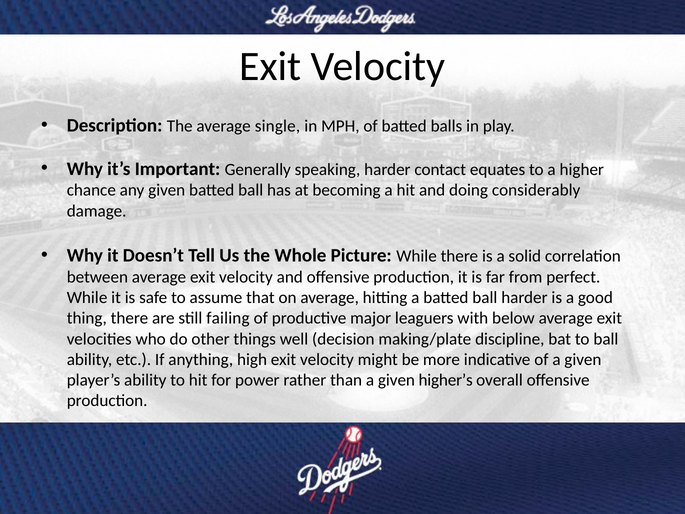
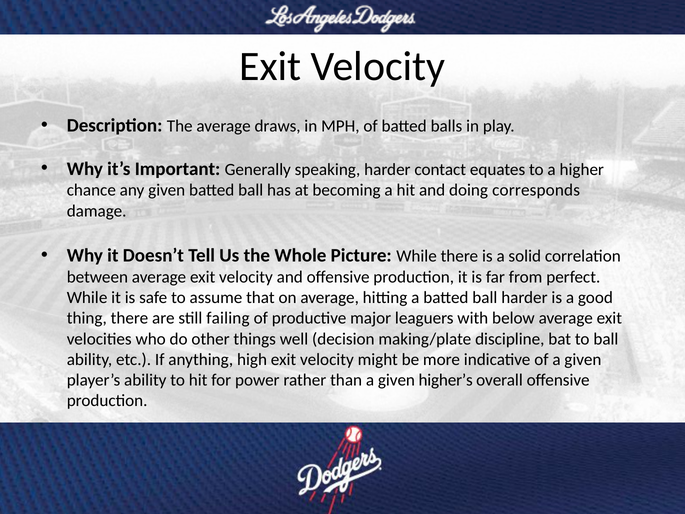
single: single -> draws
considerably: considerably -> corresponds
